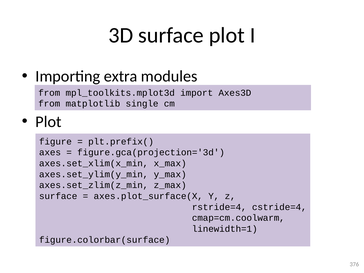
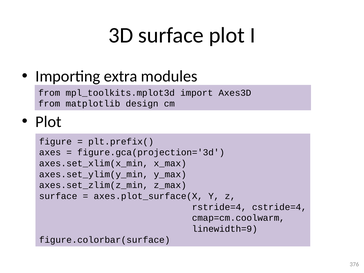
single: single -> design
linewidth=1: linewidth=1 -> linewidth=9
